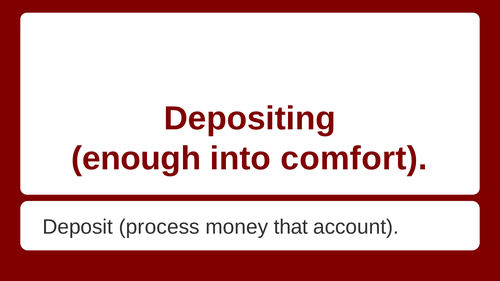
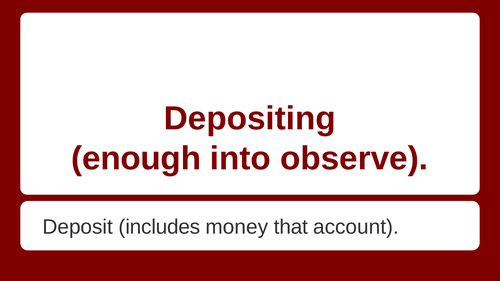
comfort: comfort -> observe
process: process -> includes
